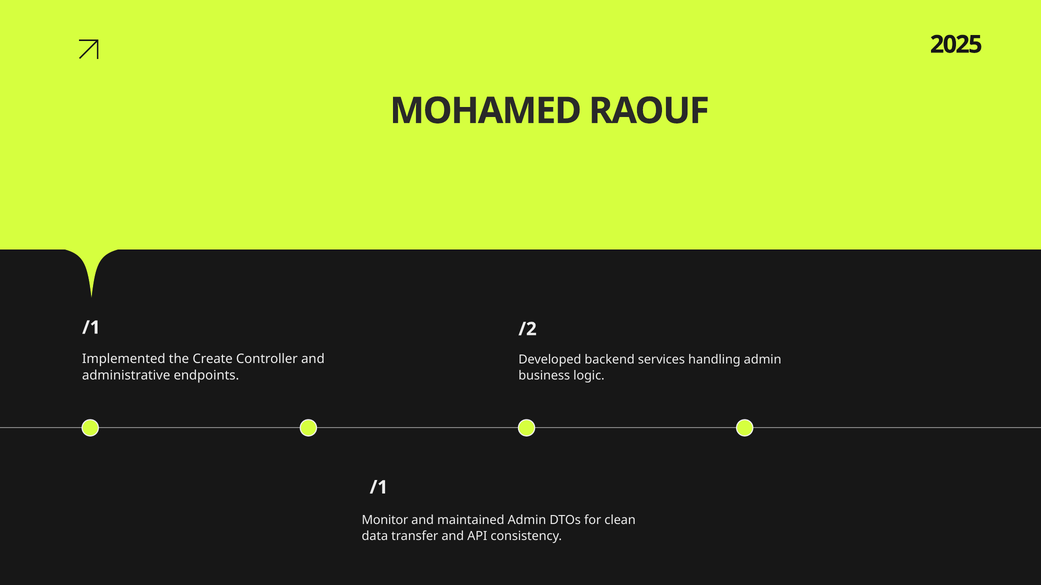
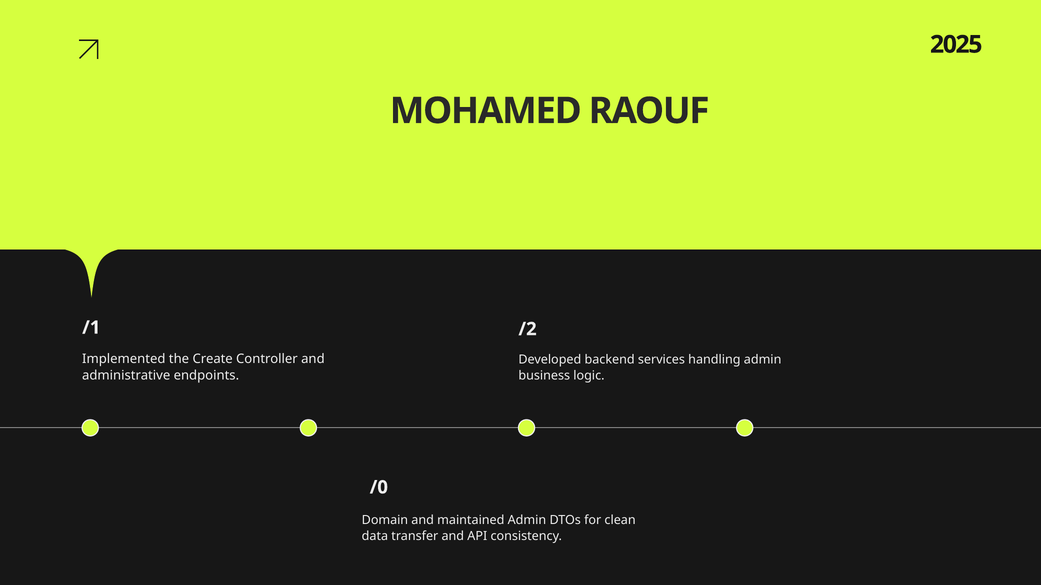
/1 at (379, 488): /1 -> /0
Monitor: Monitor -> Domain
